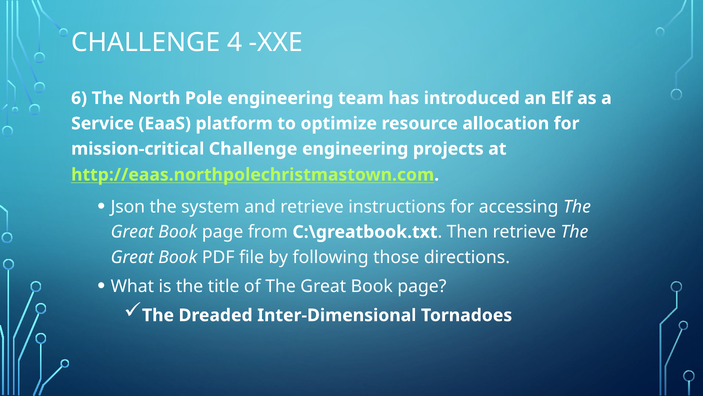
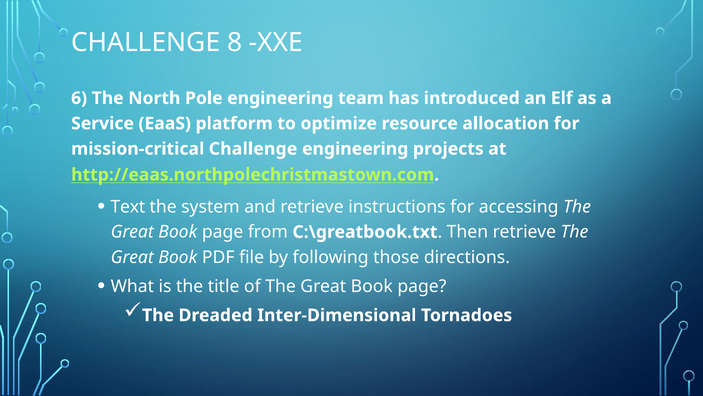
4: 4 -> 8
Json: Json -> Text
